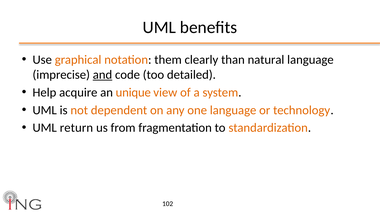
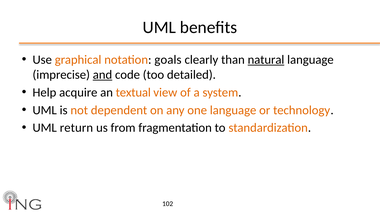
them: them -> goals
natural underline: none -> present
unique: unique -> textual
